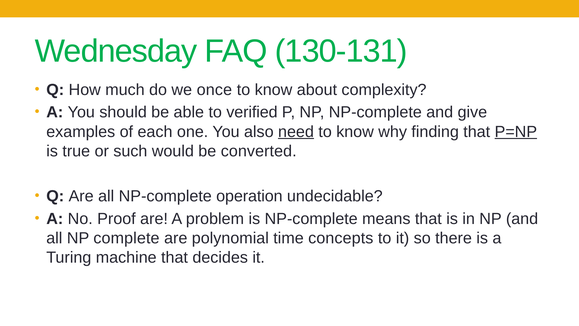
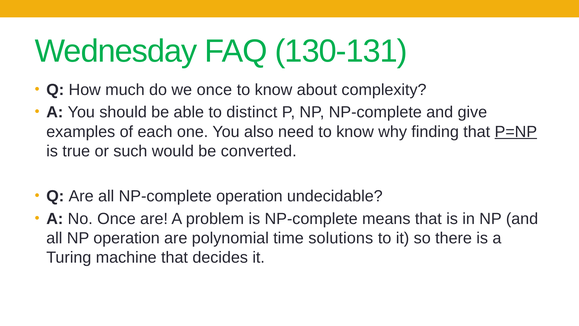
verified: verified -> distinct
need underline: present -> none
No Proof: Proof -> Once
NP complete: complete -> operation
concepts: concepts -> solutions
